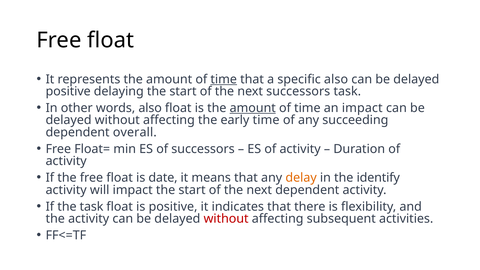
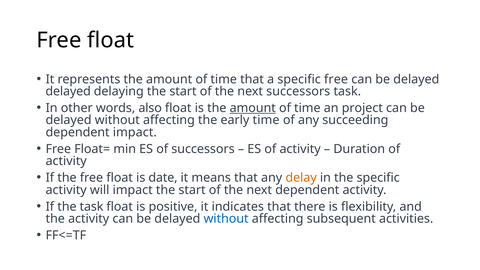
time at (224, 79) underline: present -> none
specific also: also -> free
positive at (68, 91): positive -> delayed
an impact: impact -> project
dependent overall: overall -> impact
the identify: identify -> specific
without at (226, 219) colour: red -> blue
